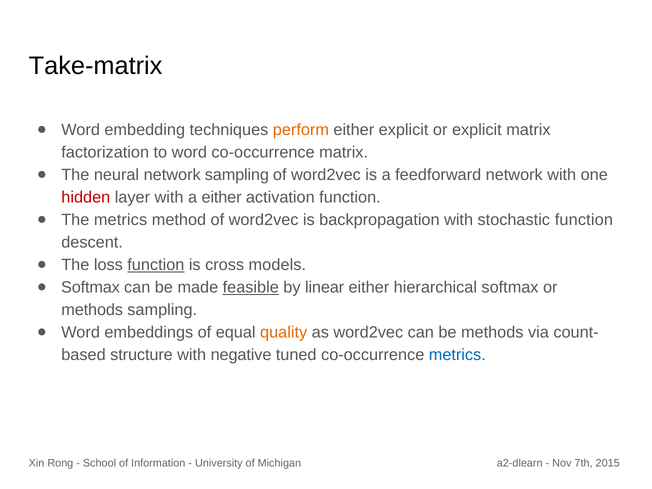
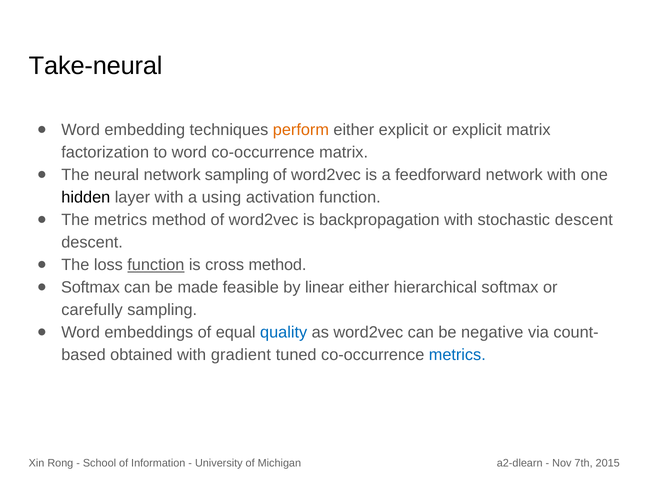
Take-matrix: Take-matrix -> Take-neural
hidden colour: red -> black
a either: either -> using
stochastic function: function -> descent
cross models: models -> method
feasible underline: present -> none
methods at (92, 310): methods -> carefully
quality colour: orange -> blue
be methods: methods -> negative
structure: structure -> obtained
negative: negative -> gradient
